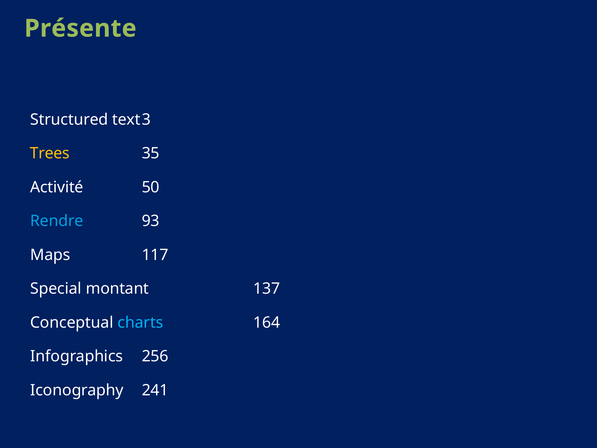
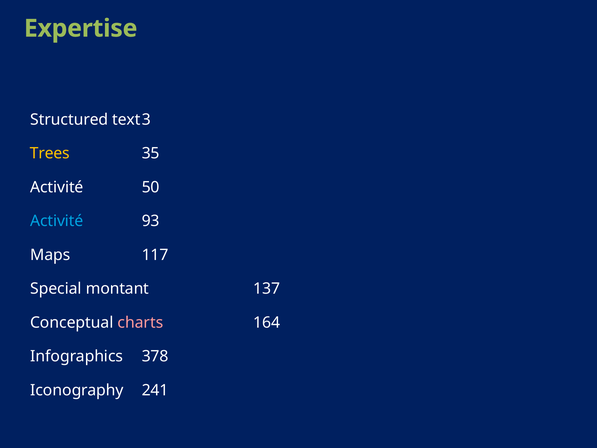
Présente: Présente -> Expertise
Rendre at (57, 221): Rendre -> Activité
charts colour: light blue -> pink
256: 256 -> 378
